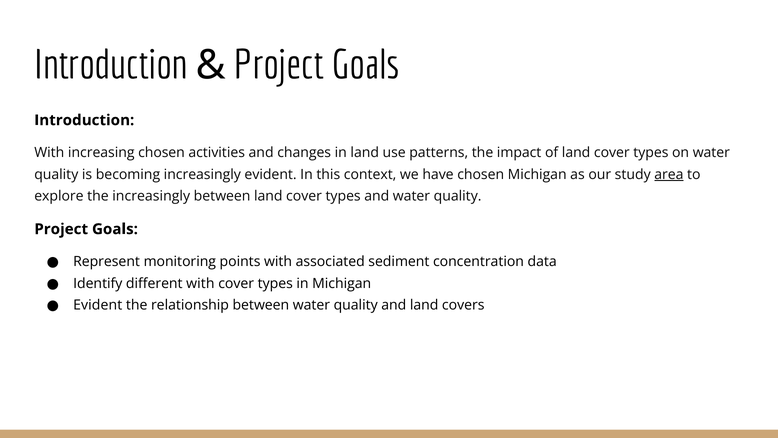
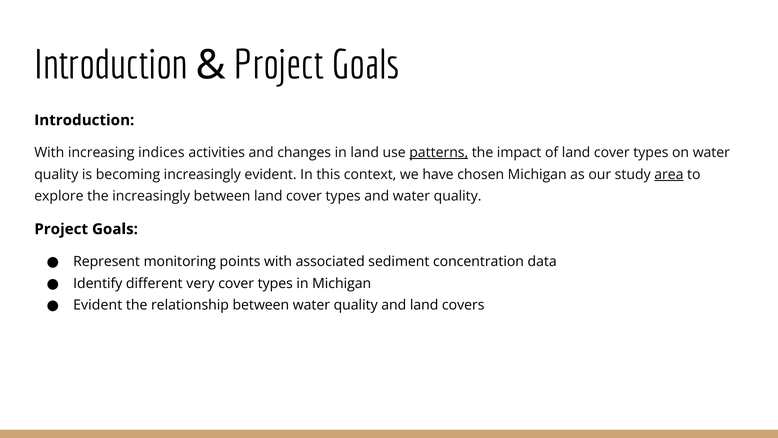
increasing chosen: chosen -> indices
patterns underline: none -> present
different with: with -> very
